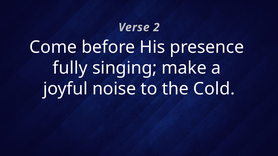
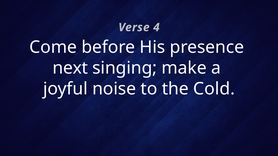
2: 2 -> 4
fully: fully -> next
